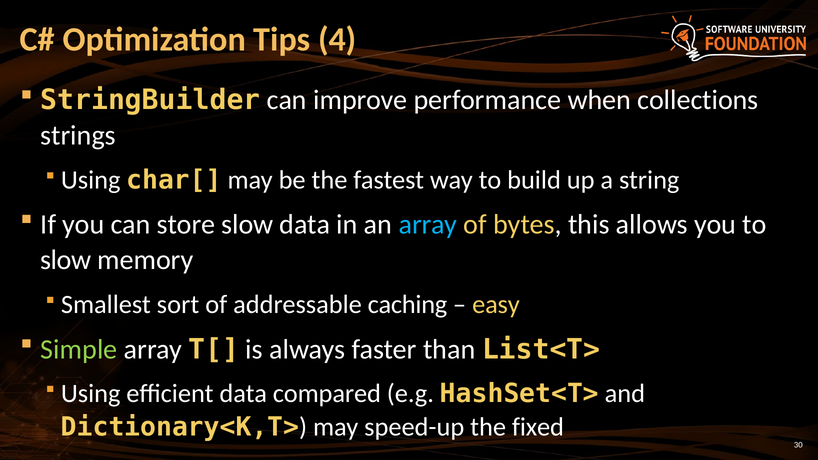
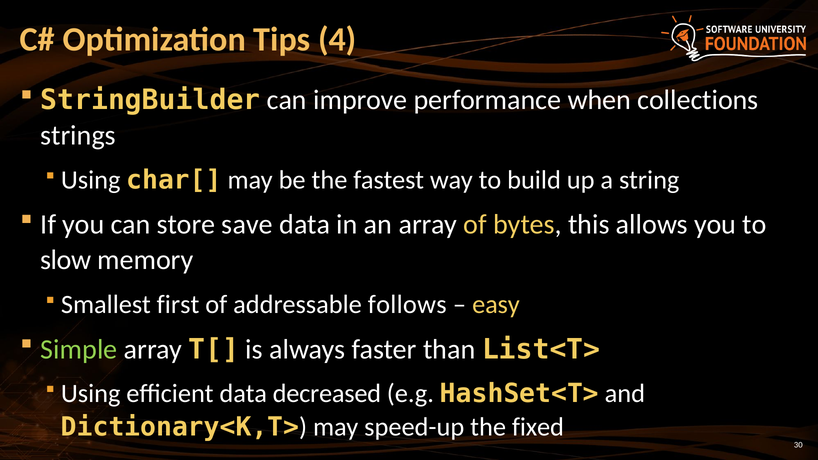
store slow: slow -> save
array at (428, 225) colour: light blue -> white
sort: sort -> first
caching: caching -> follows
compared: compared -> decreased
